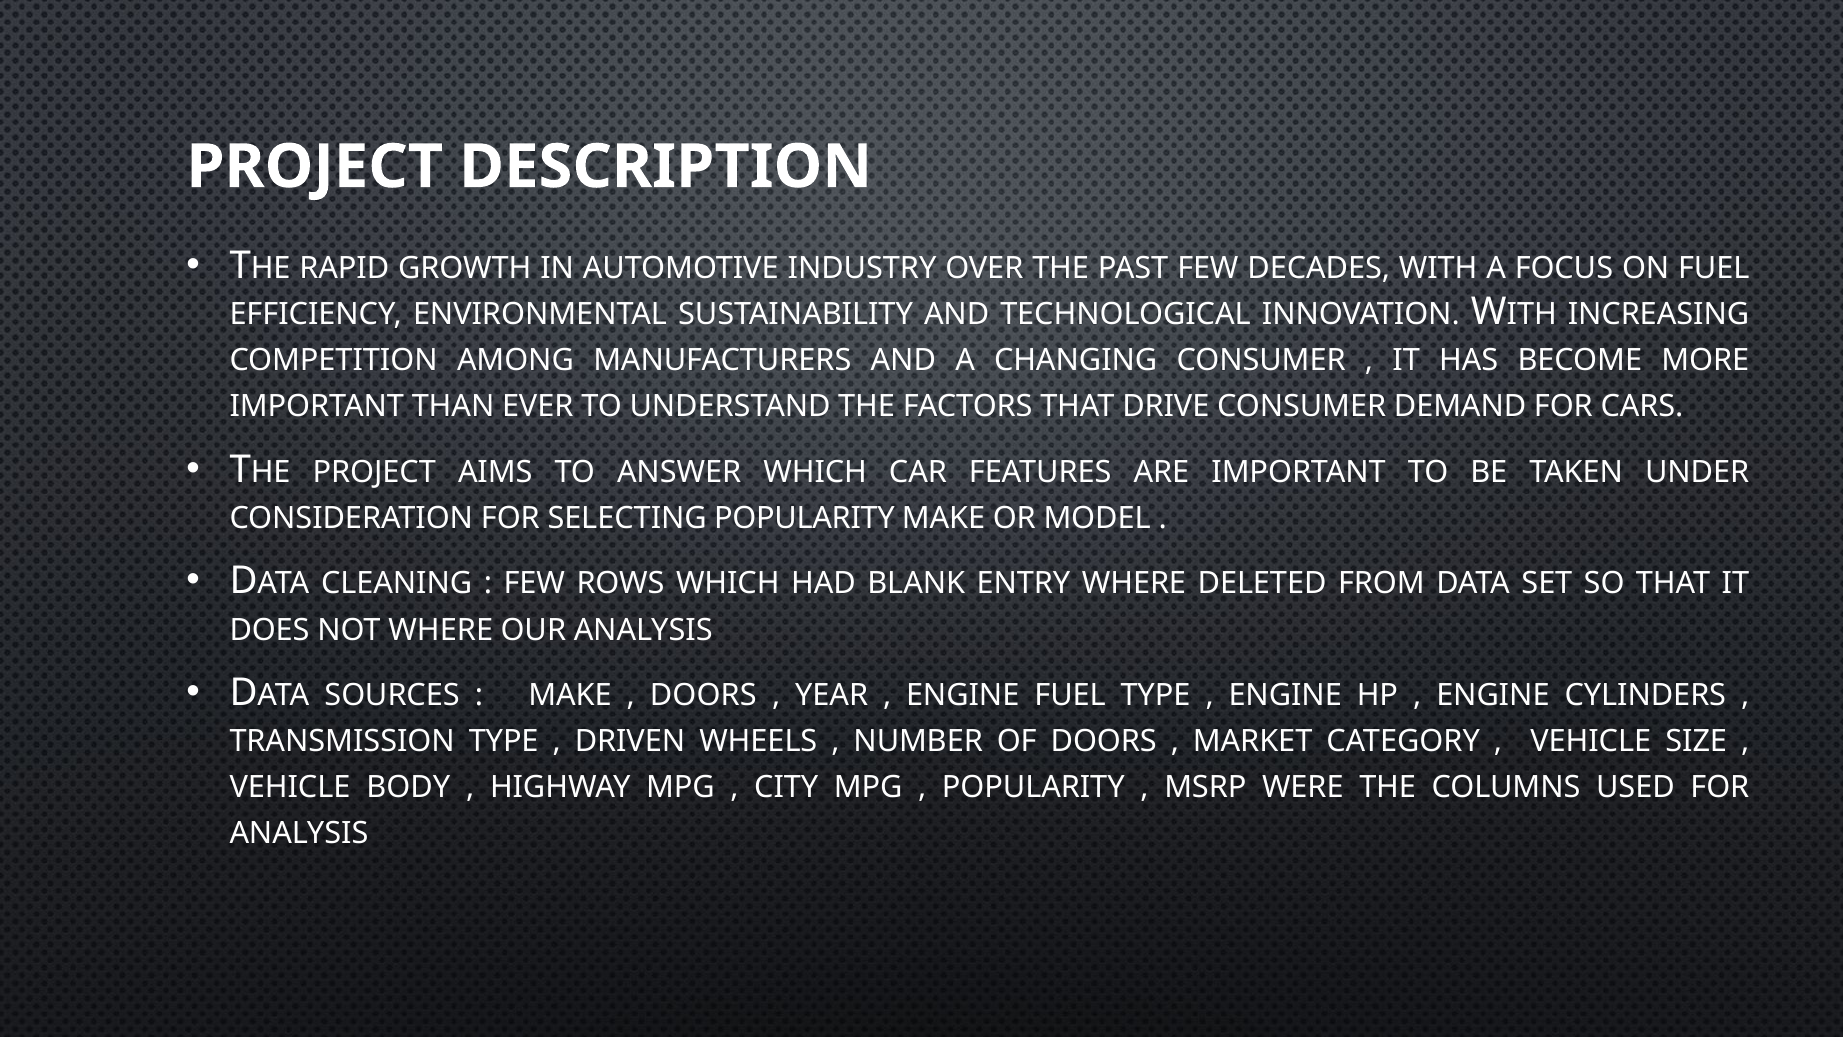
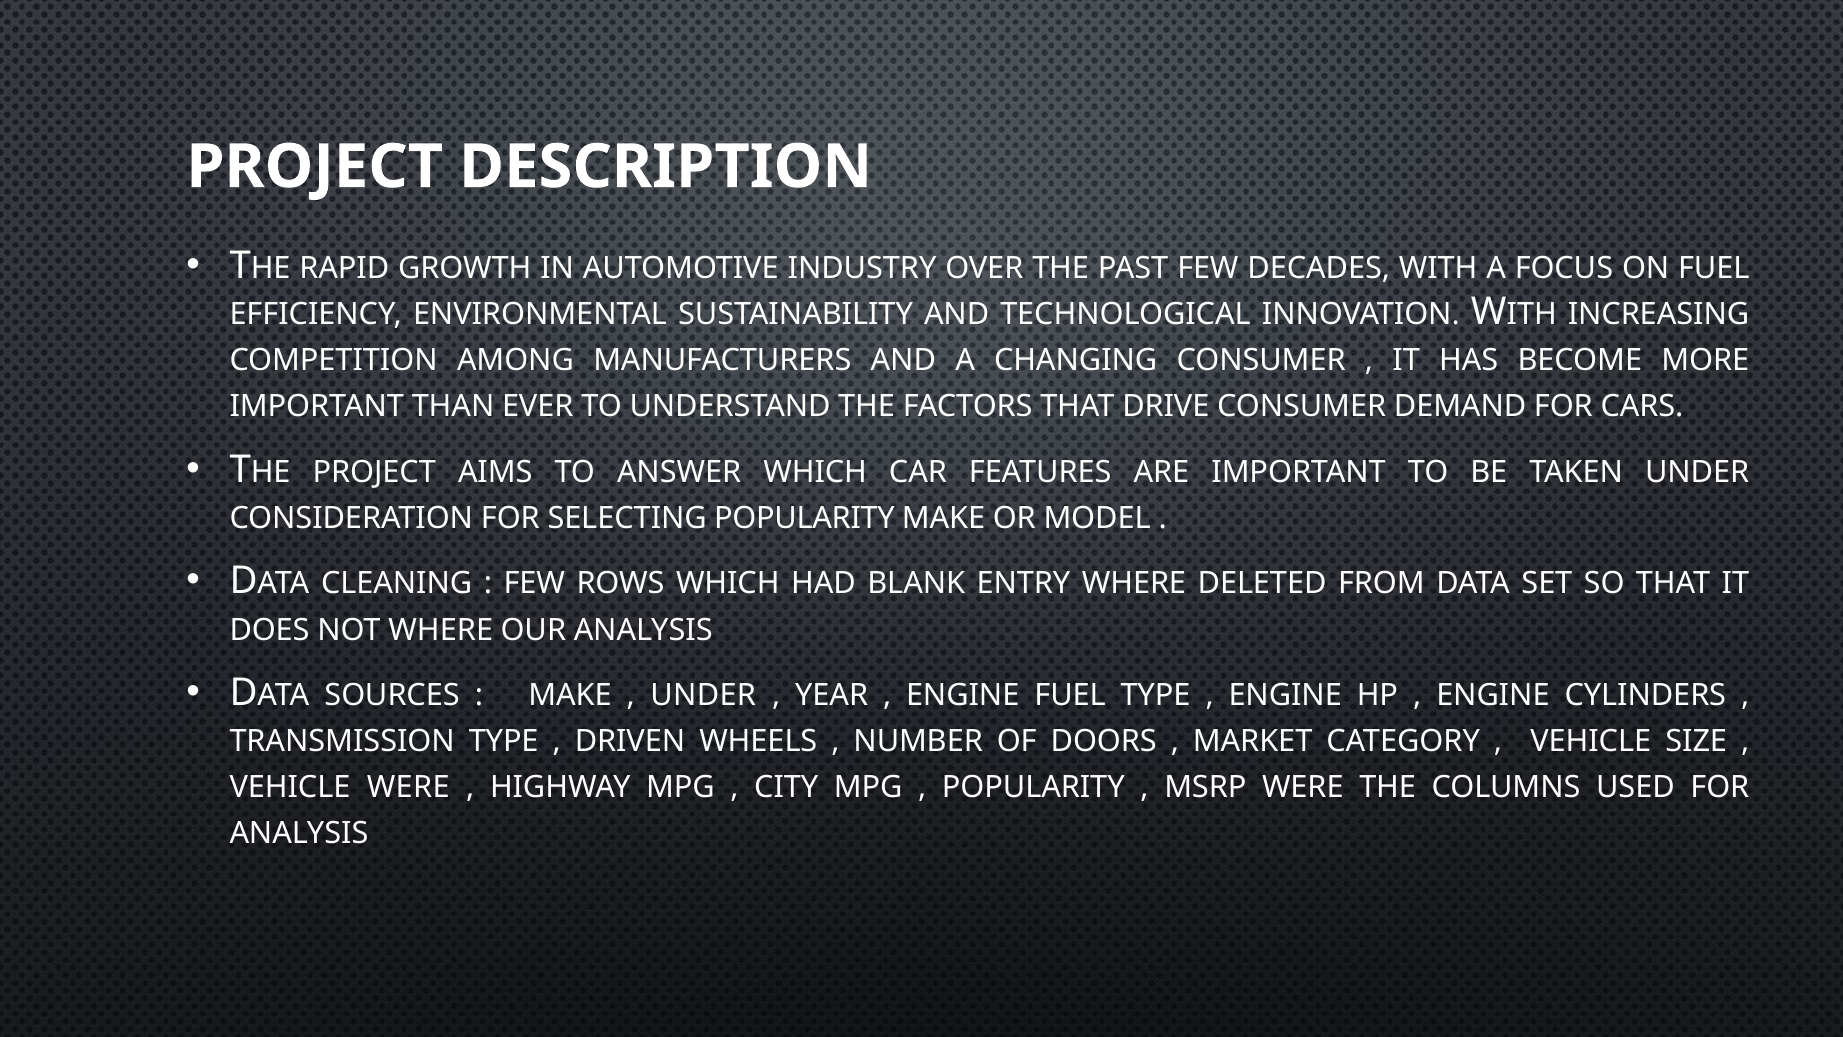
DOORS at (703, 695): DOORS -> UNDER
VEHICLE BODY: BODY -> WERE
